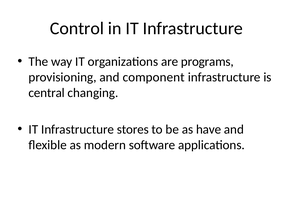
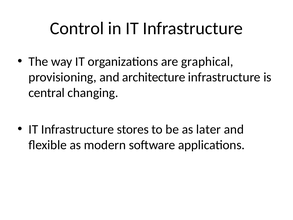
programs: programs -> graphical
component: component -> architecture
have: have -> later
